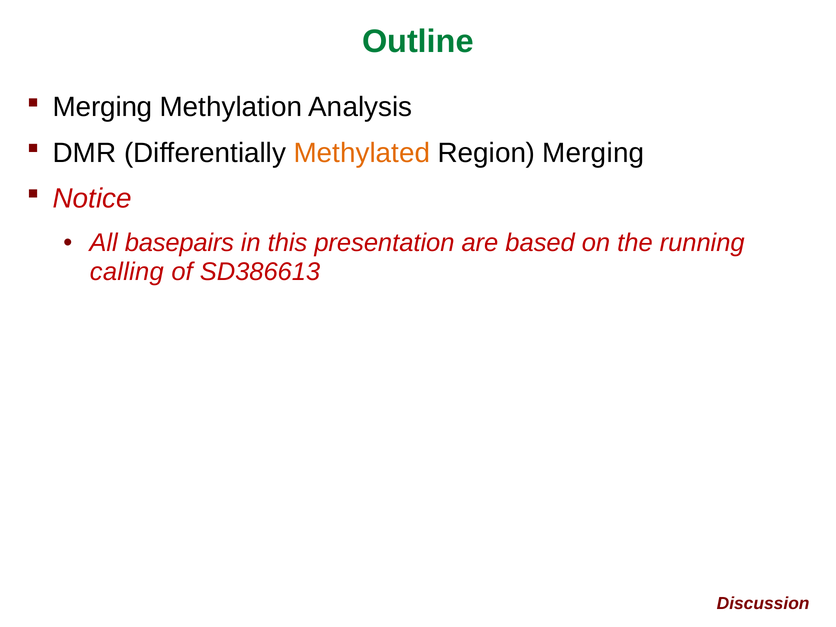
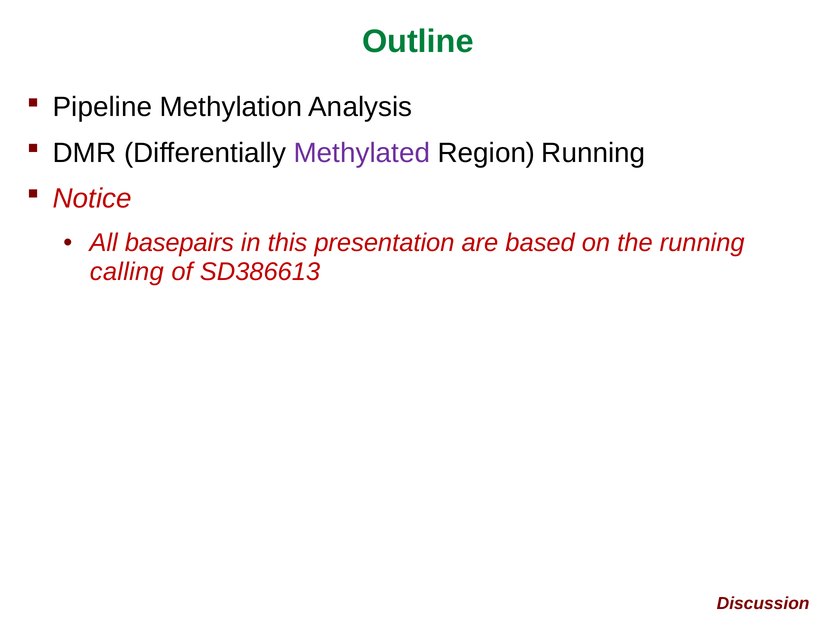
Merging at (103, 107): Merging -> Pipeline
Methylated colour: orange -> purple
Region Merging: Merging -> Running
